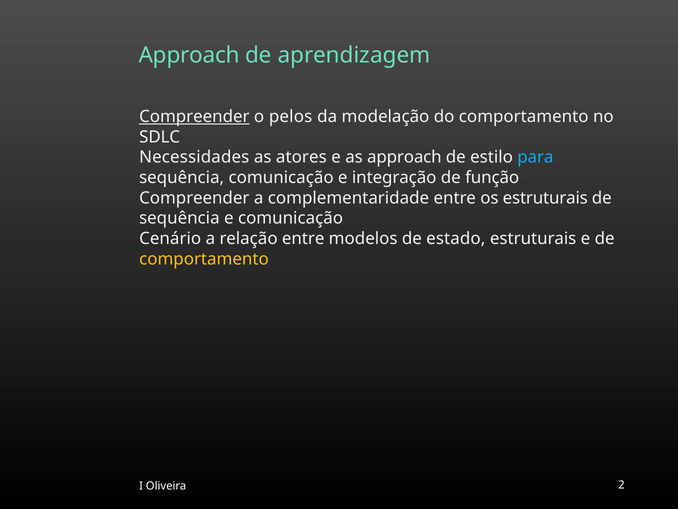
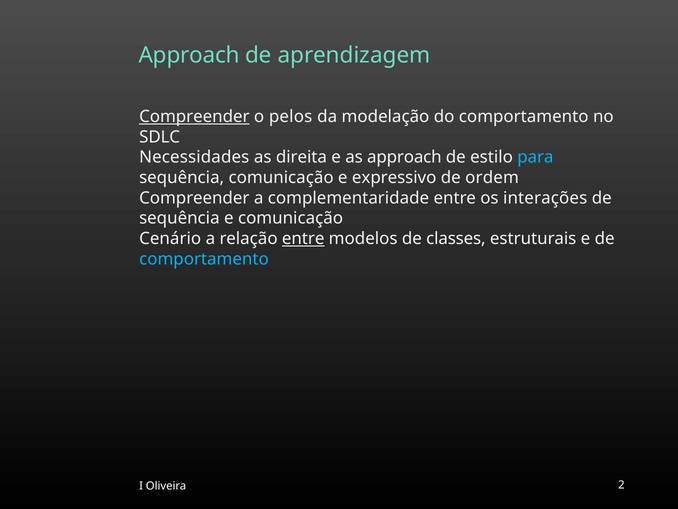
atores: atores -> direita
integração: integração -> expressivo
função: função -> ordem
os estruturais: estruturais -> interações
entre at (303, 238) underline: none -> present
estado: estado -> classes
comportamento at (204, 259) colour: yellow -> light blue
